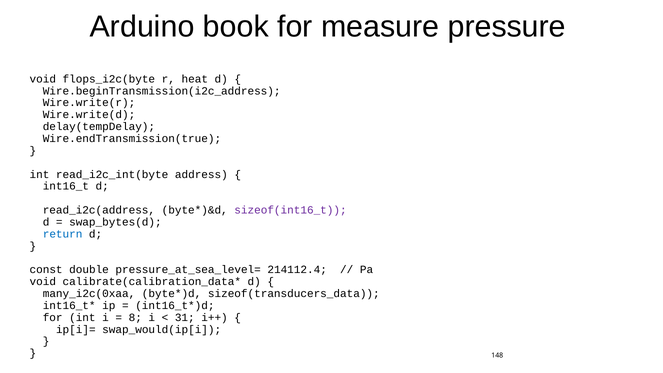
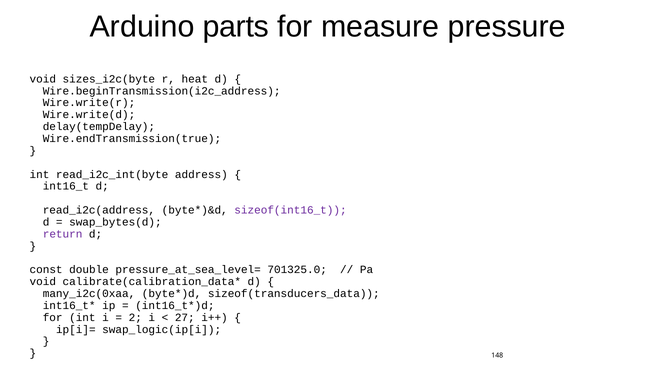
book: book -> parts
flops_i2c(byte: flops_i2c(byte -> sizes_i2c(byte
return colour: blue -> purple
214112.4: 214112.4 -> 701325.0
8: 8 -> 2
31: 31 -> 27
swap_would(ip[i: swap_would(ip[i -> swap_logic(ip[i
